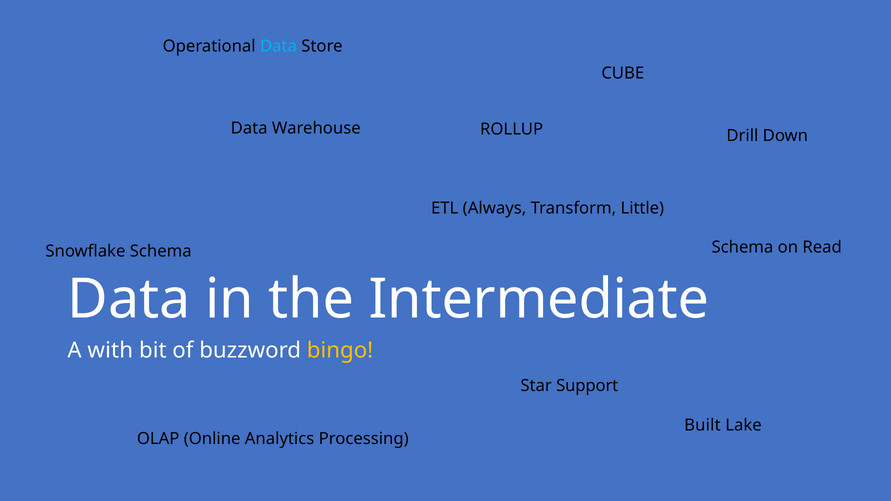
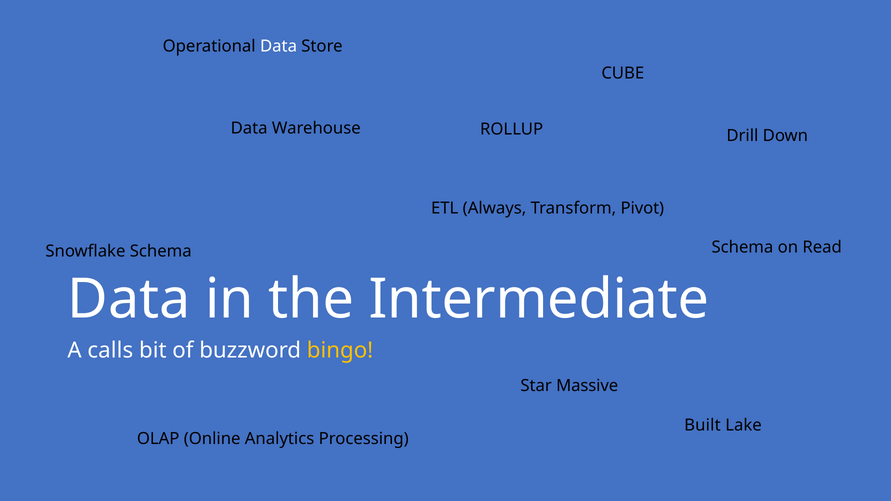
Data at (279, 46) colour: light blue -> white
Little: Little -> Pivot
with: with -> calls
Support: Support -> Massive
